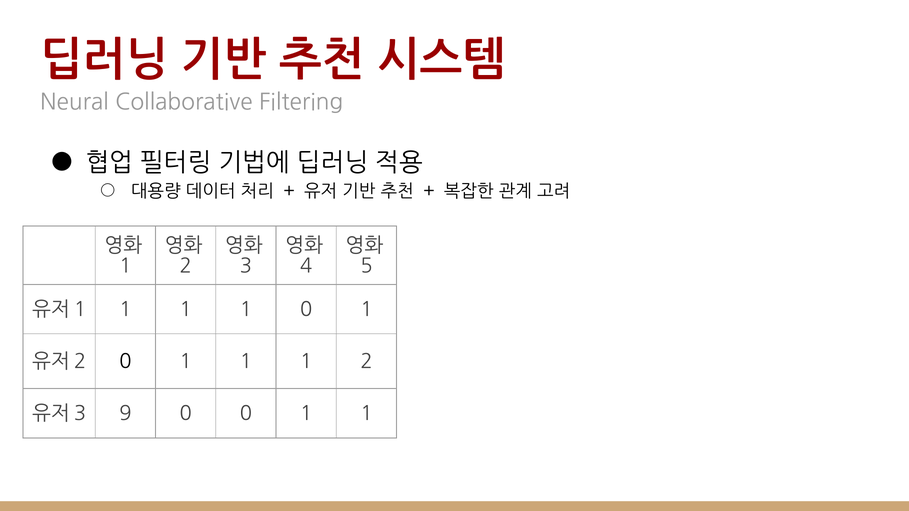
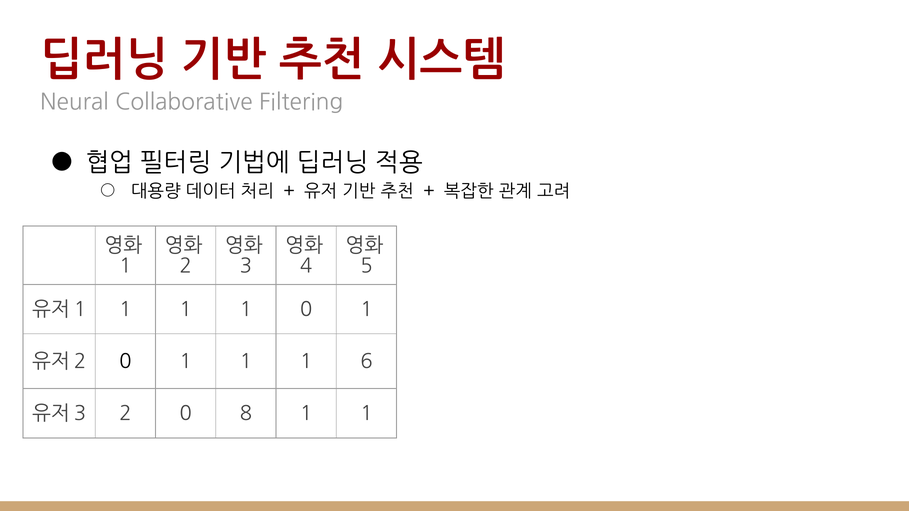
1 2: 2 -> 6
9 at (125, 414): 9 -> 2
0 0: 0 -> 8
